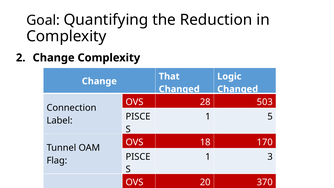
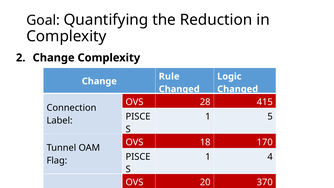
That: That -> Rule
503: 503 -> 415
3 at (270, 157): 3 -> 4
